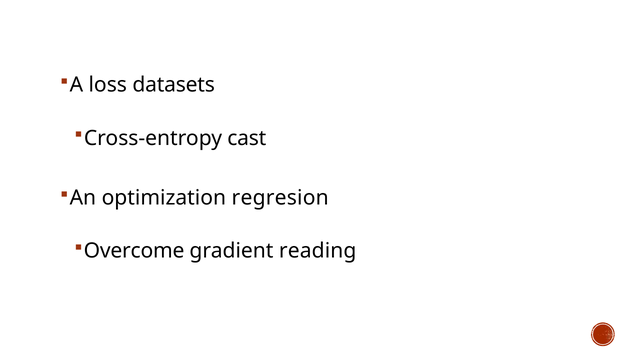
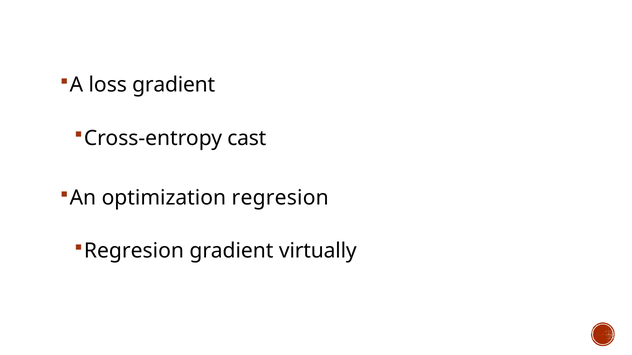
loss datasets: datasets -> gradient
Overcome at (134, 251): Overcome -> Regresion
reading: reading -> virtually
